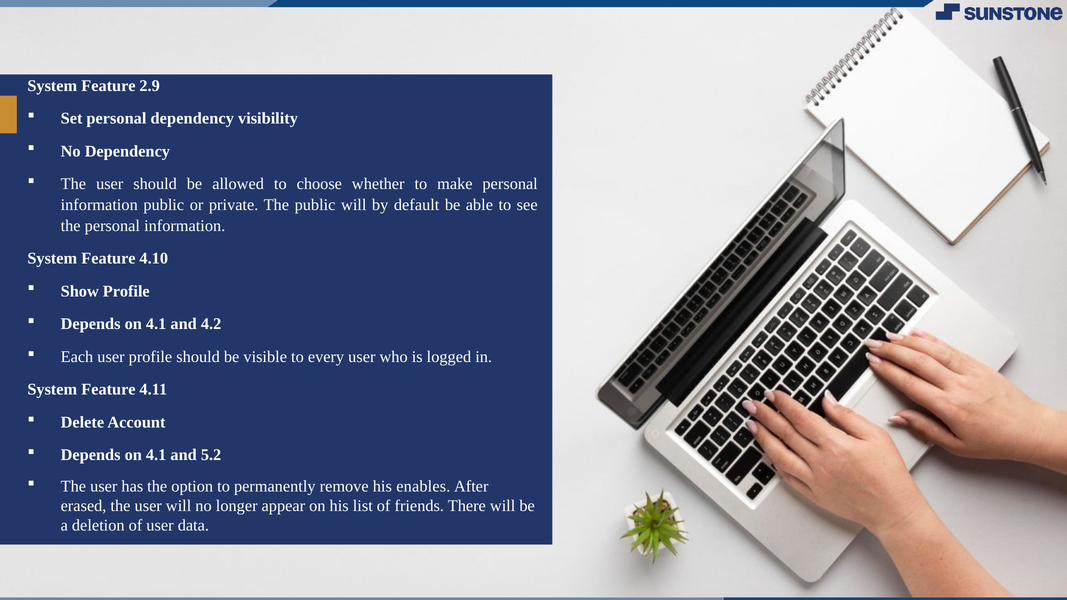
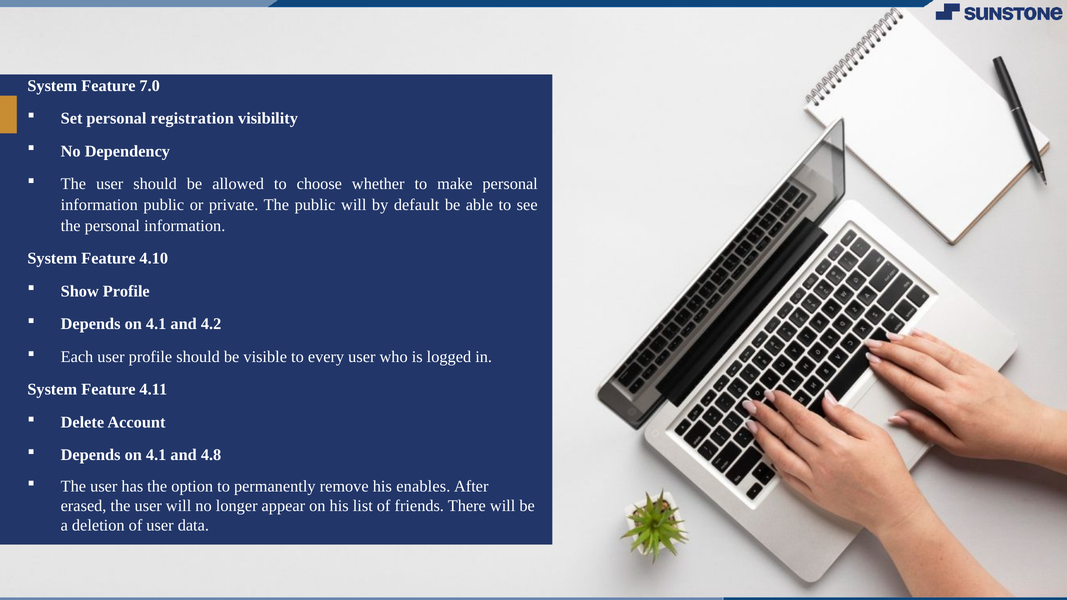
2.9: 2.9 -> 7.0
personal dependency: dependency -> registration
5.2: 5.2 -> 4.8
